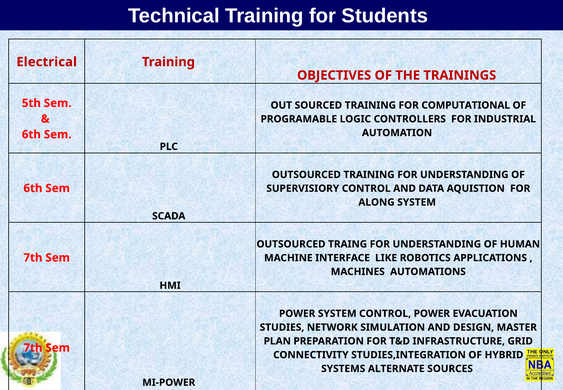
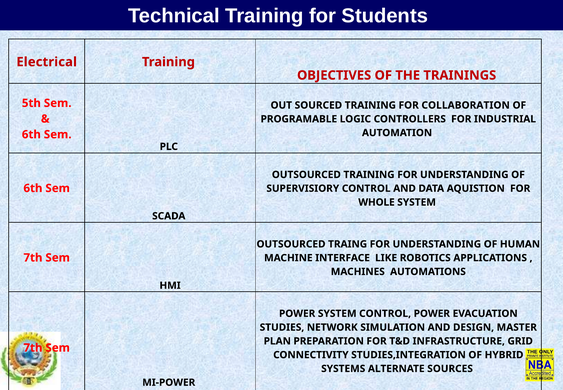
COMPUTATIONAL: COMPUTATIONAL -> COLLABORATION
ALONG: ALONG -> WHOLE
